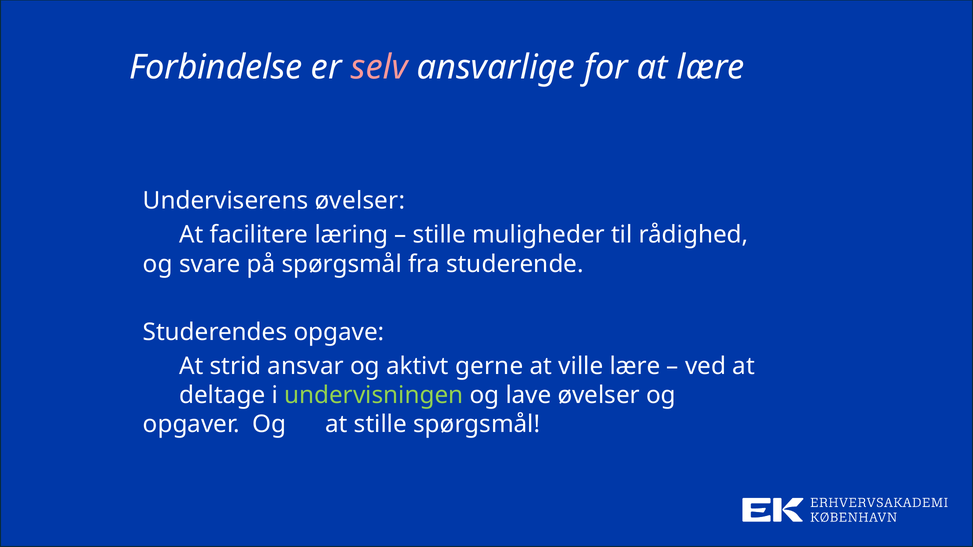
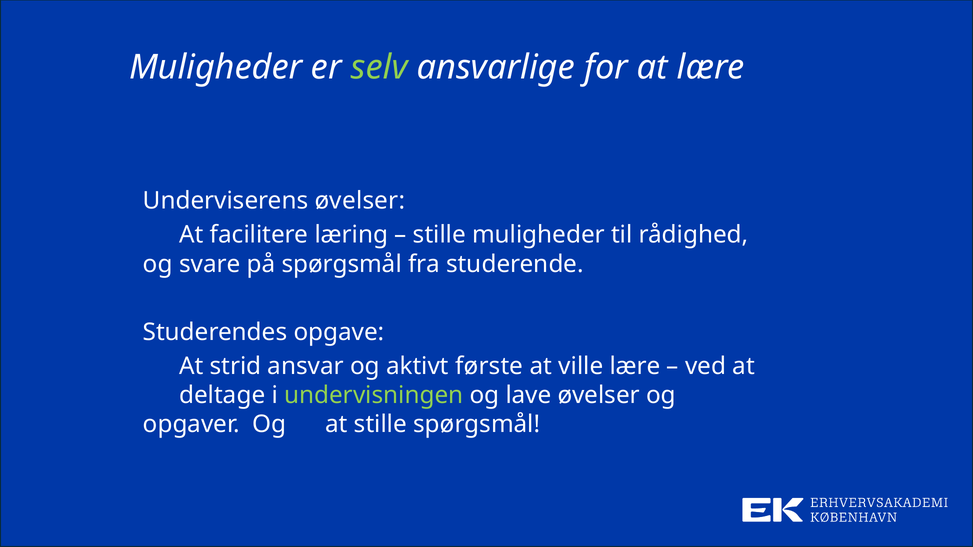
Forbindelse at (216, 68): Forbindelse -> Muligheder
selv colour: pink -> light green
gerne: gerne -> første
